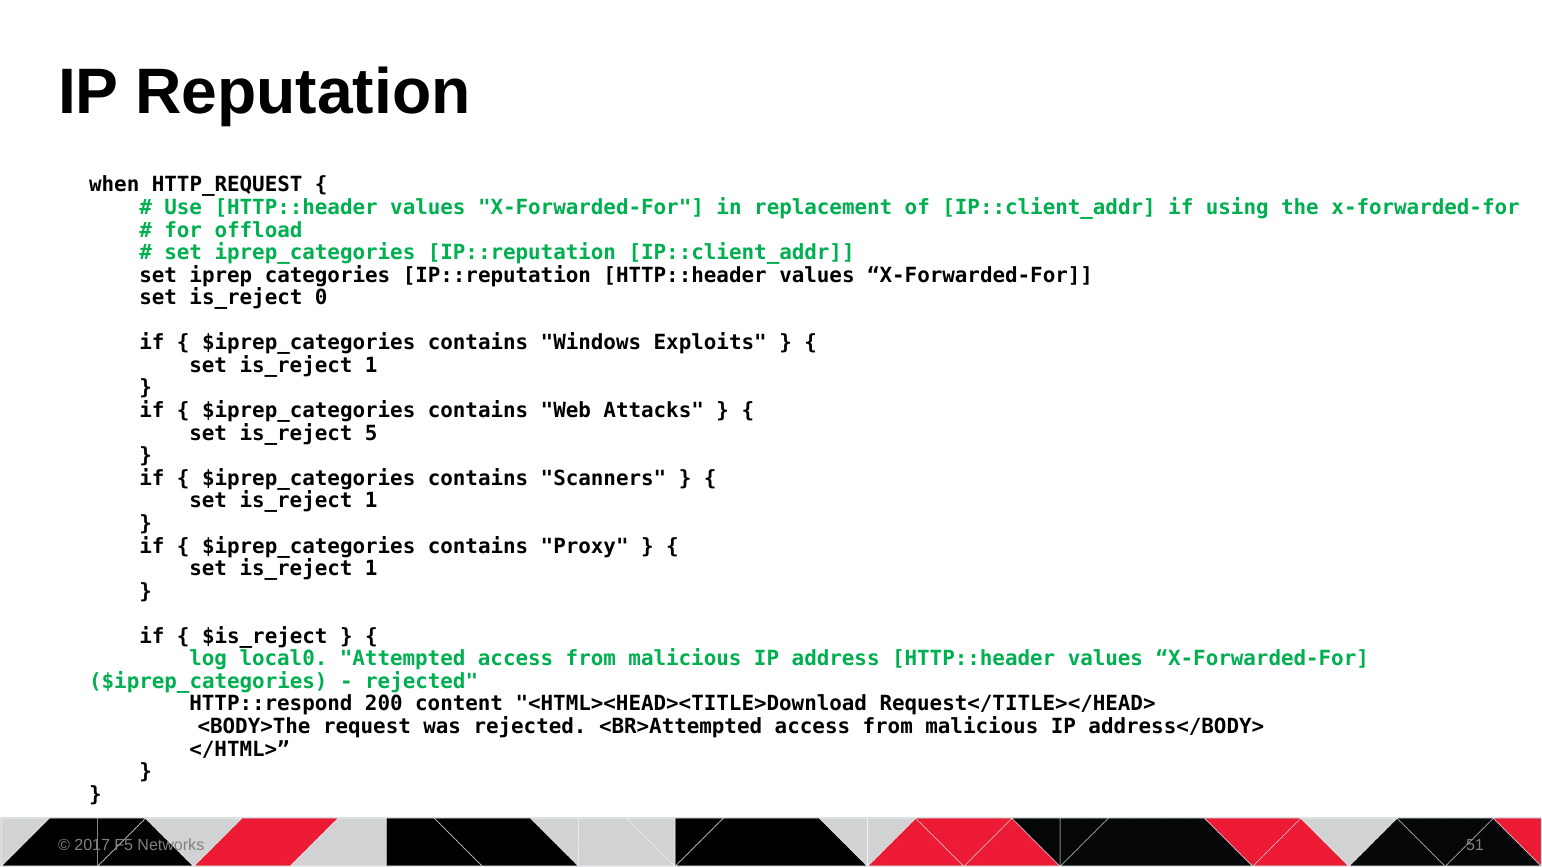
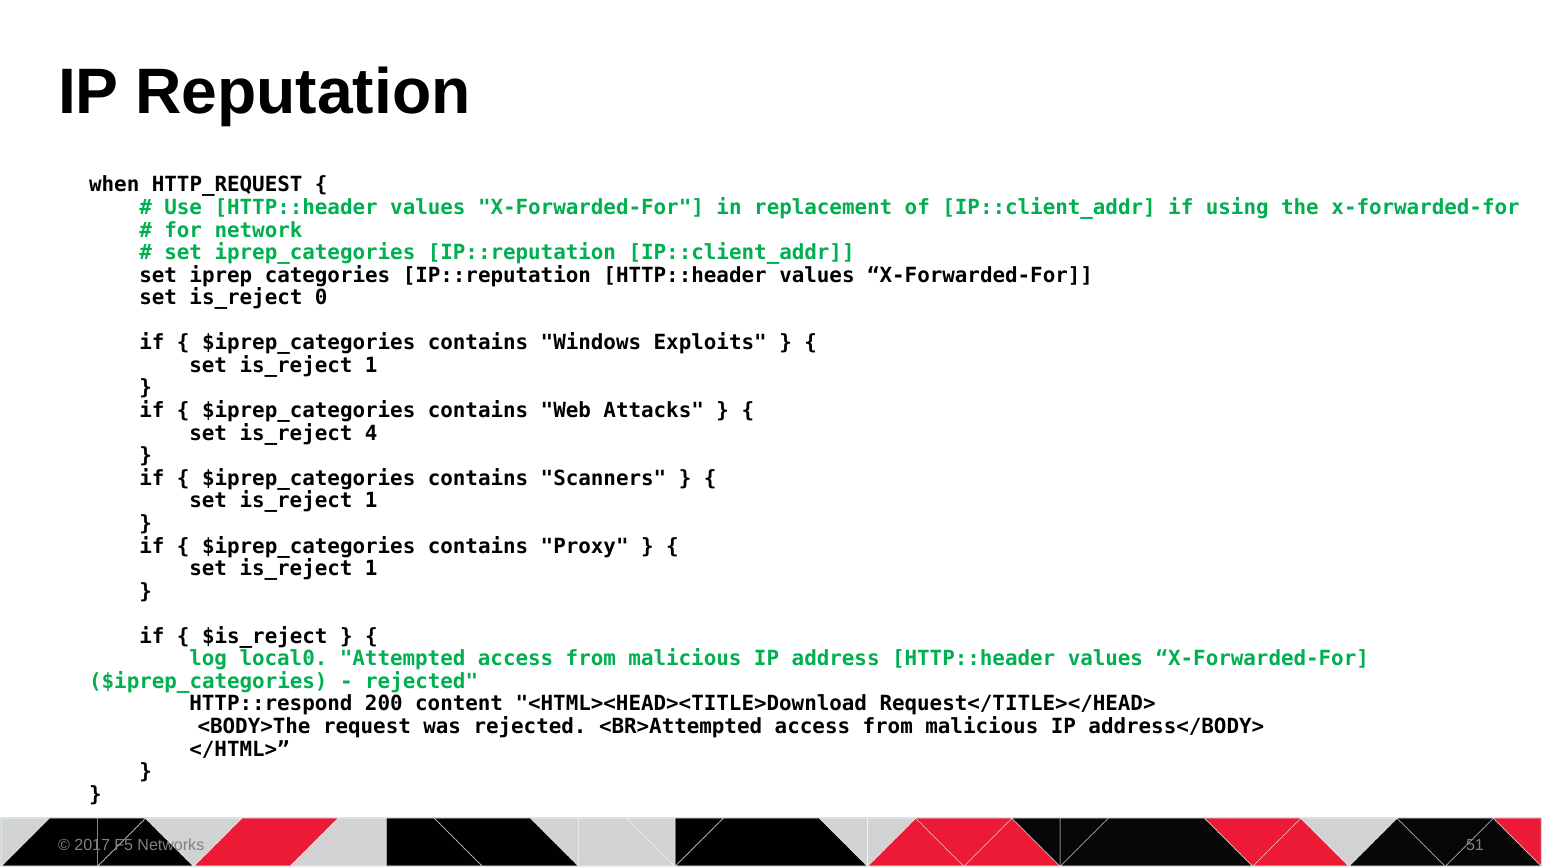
offload: offload -> network
5: 5 -> 4
